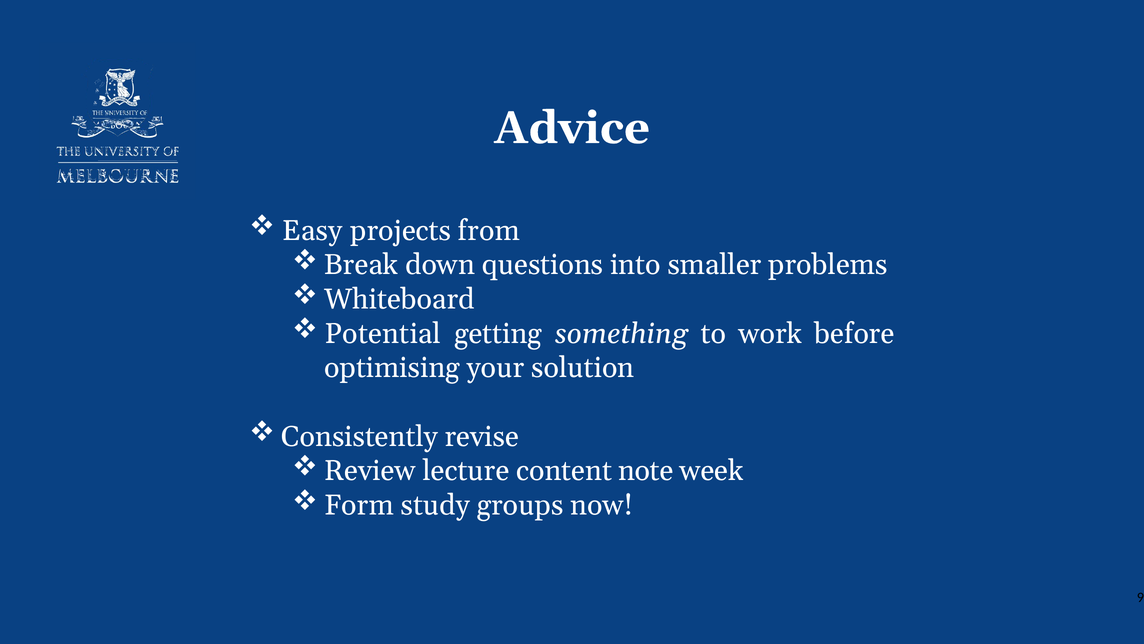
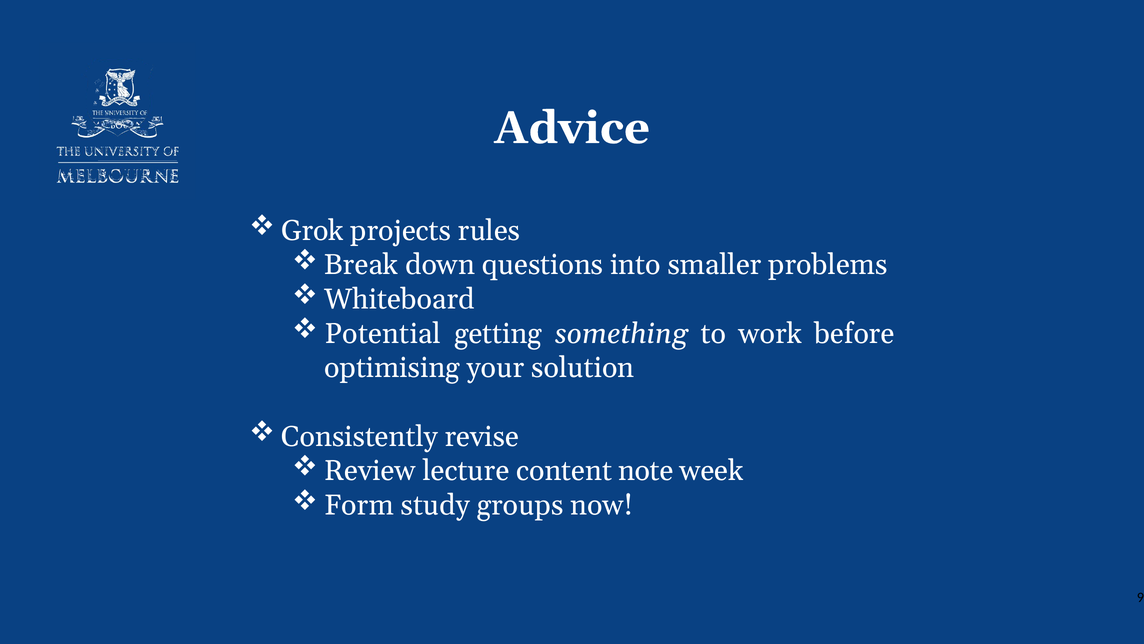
Easy: Easy -> Grok
from: from -> rules
